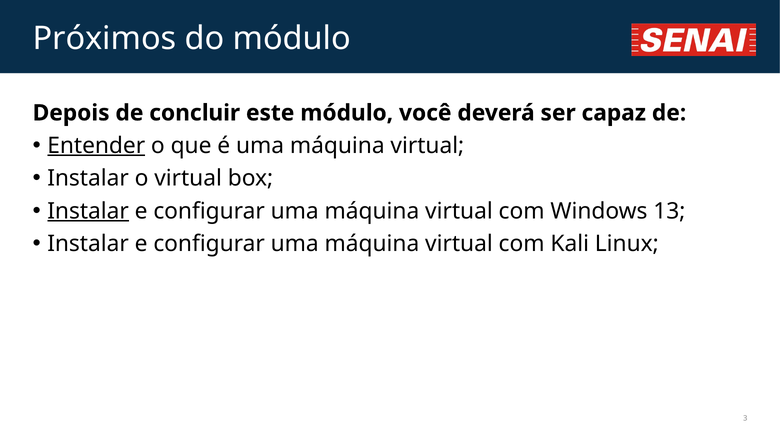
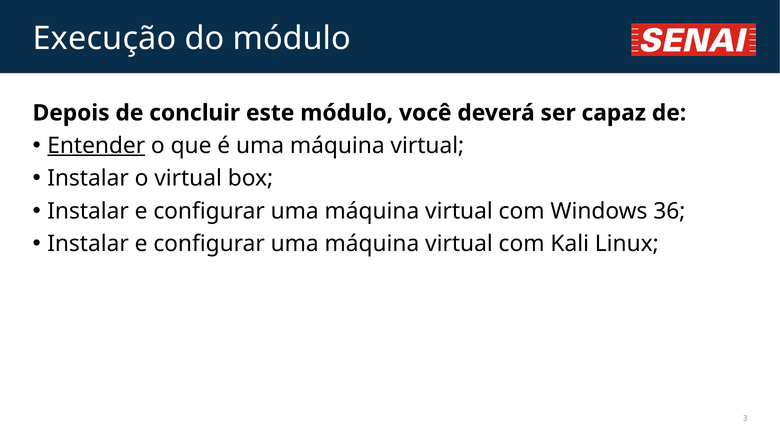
Próximos: Próximos -> Execução
Instalar at (88, 211) underline: present -> none
13: 13 -> 36
